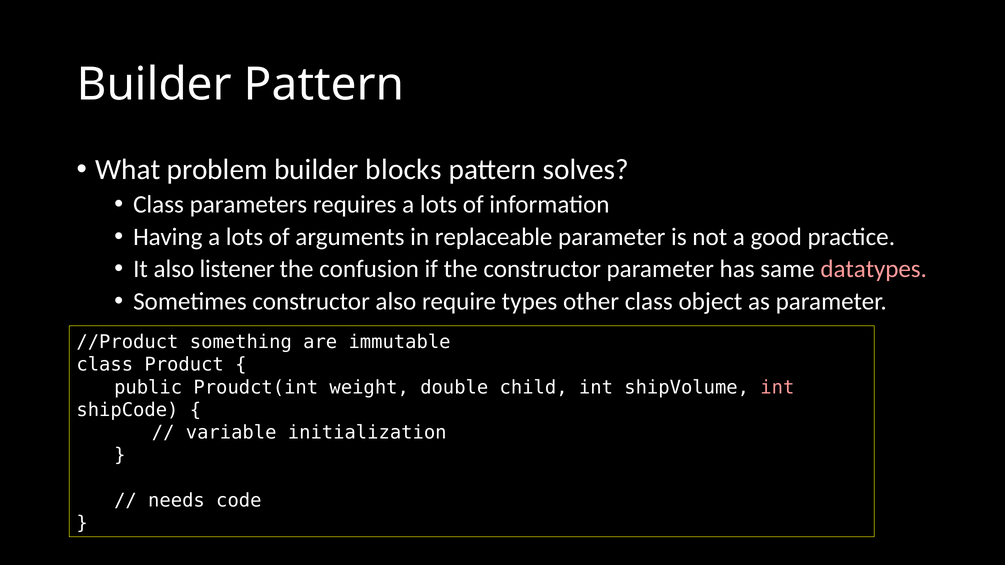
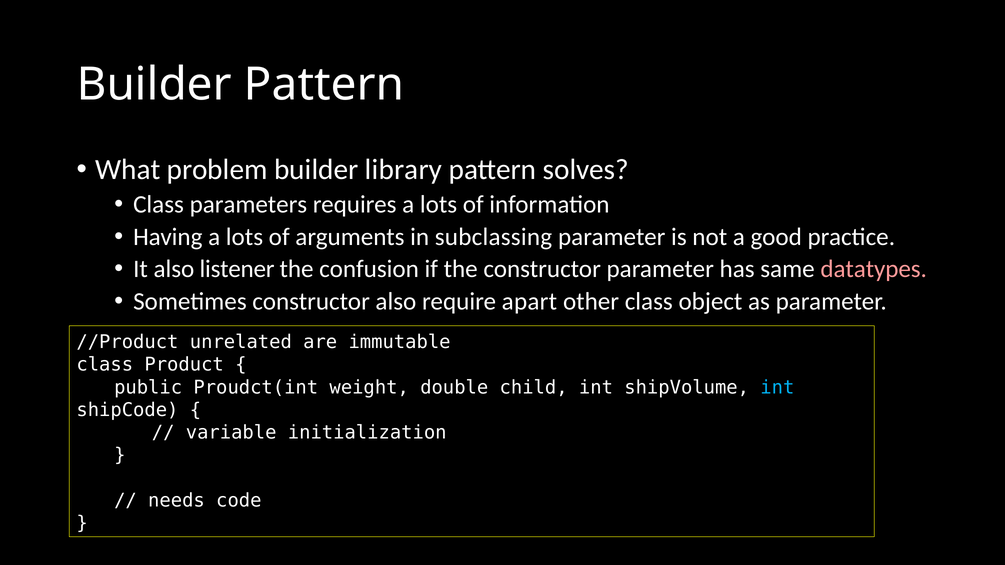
blocks: blocks -> library
replaceable: replaceable -> subclassing
types: types -> apart
something: something -> unrelated
int at (777, 388) colour: pink -> light blue
